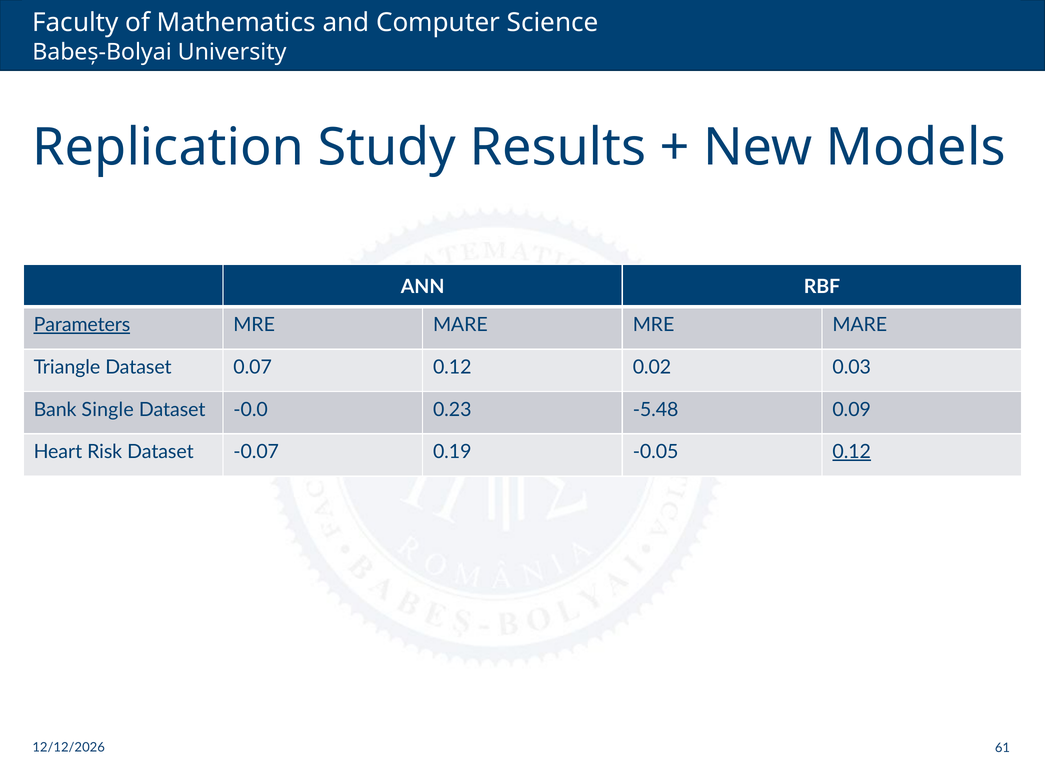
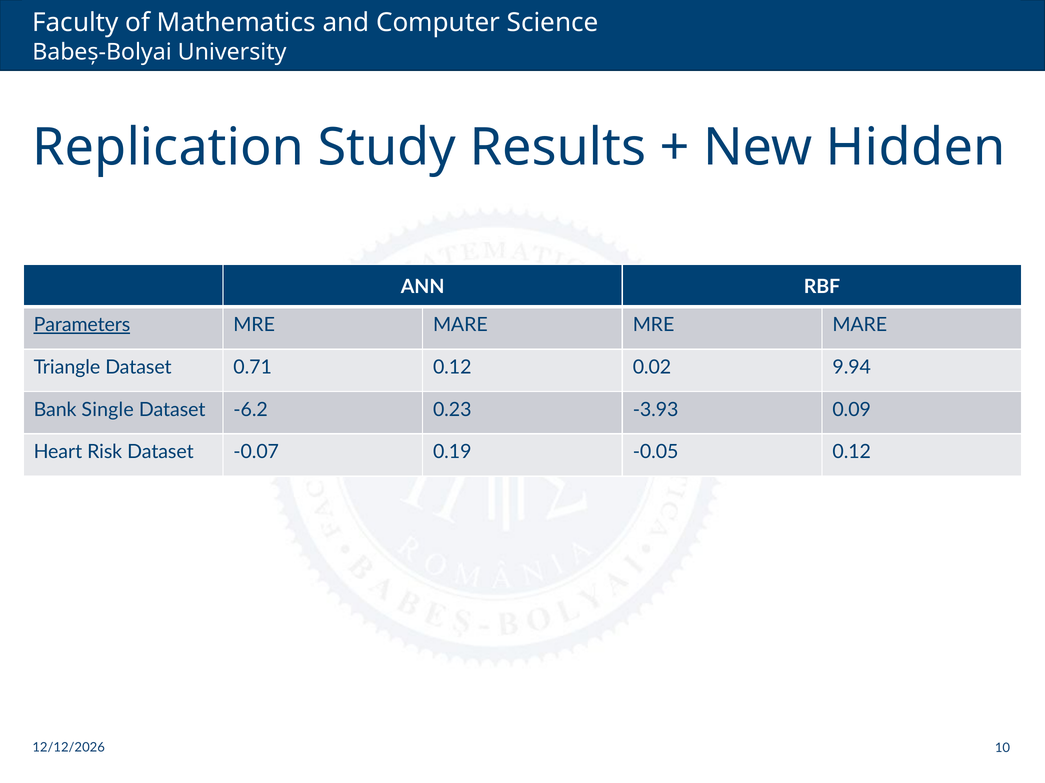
Models: Models -> Hidden
0.07: 0.07 -> 0.71
0.03: 0.03 -> 9.94
-0.0: -0.0 -> -6.2
-5.48: -5.48 -> -3.93
0.12 at (852, 452) underline: present -> none
61: 61 -> 10
